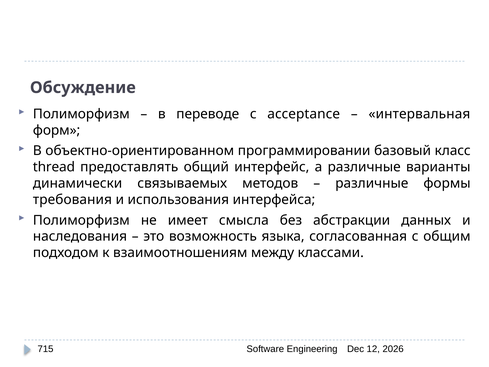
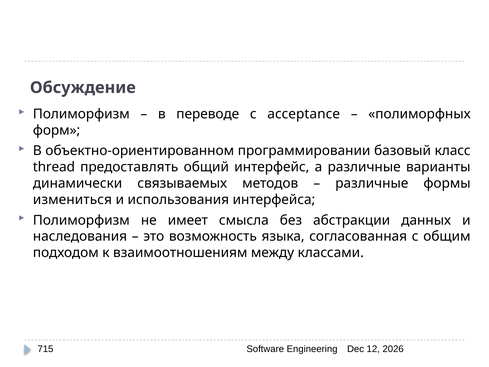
интервальная: интервальная -> полиморфных
требования: требования -> измениться
